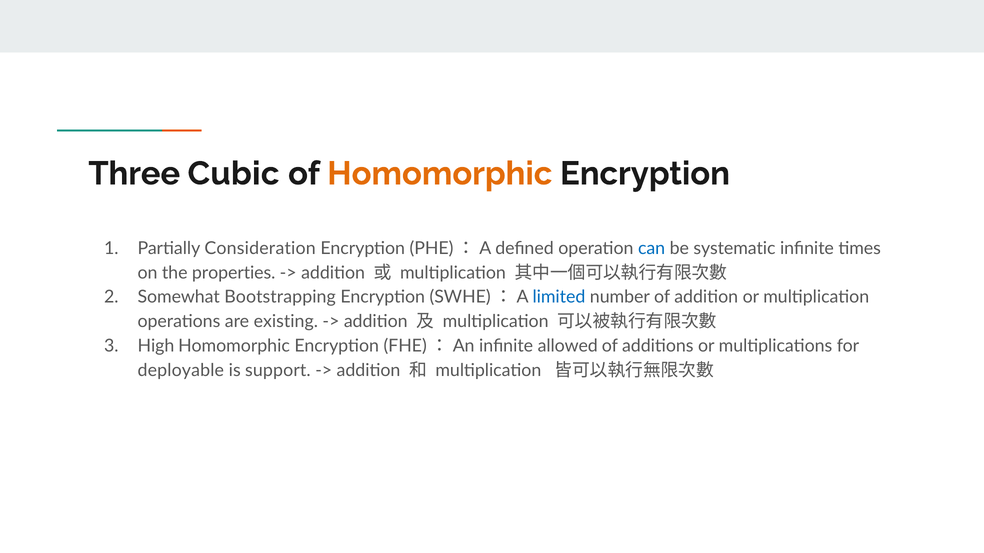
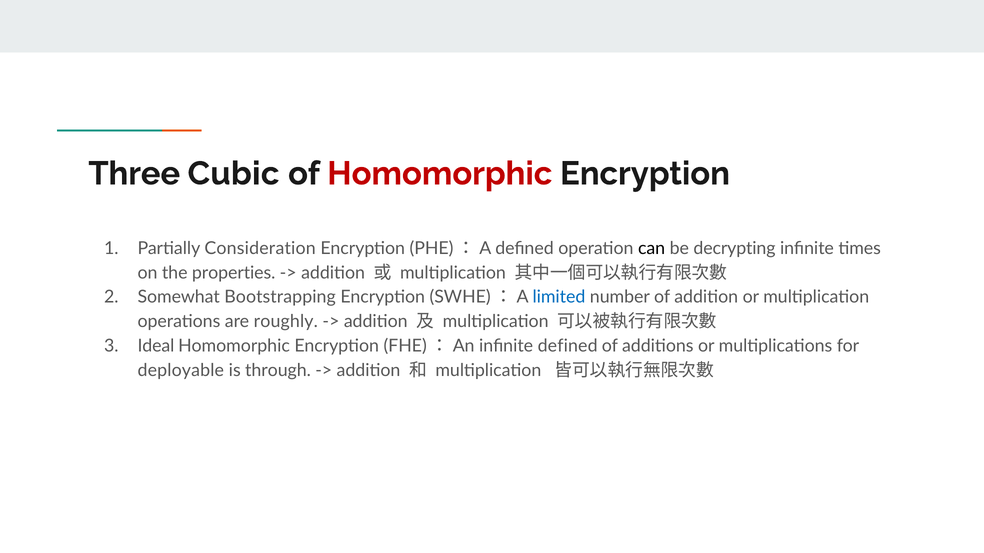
Homomorphic at (440, 174) colour: orange -> red
can colour: blue -> black
systematic: systematic -> decrypting
existing: existing -> roughly
High: High -> Ideal
infinite allowed: allowed -> defined
support: support -> through
